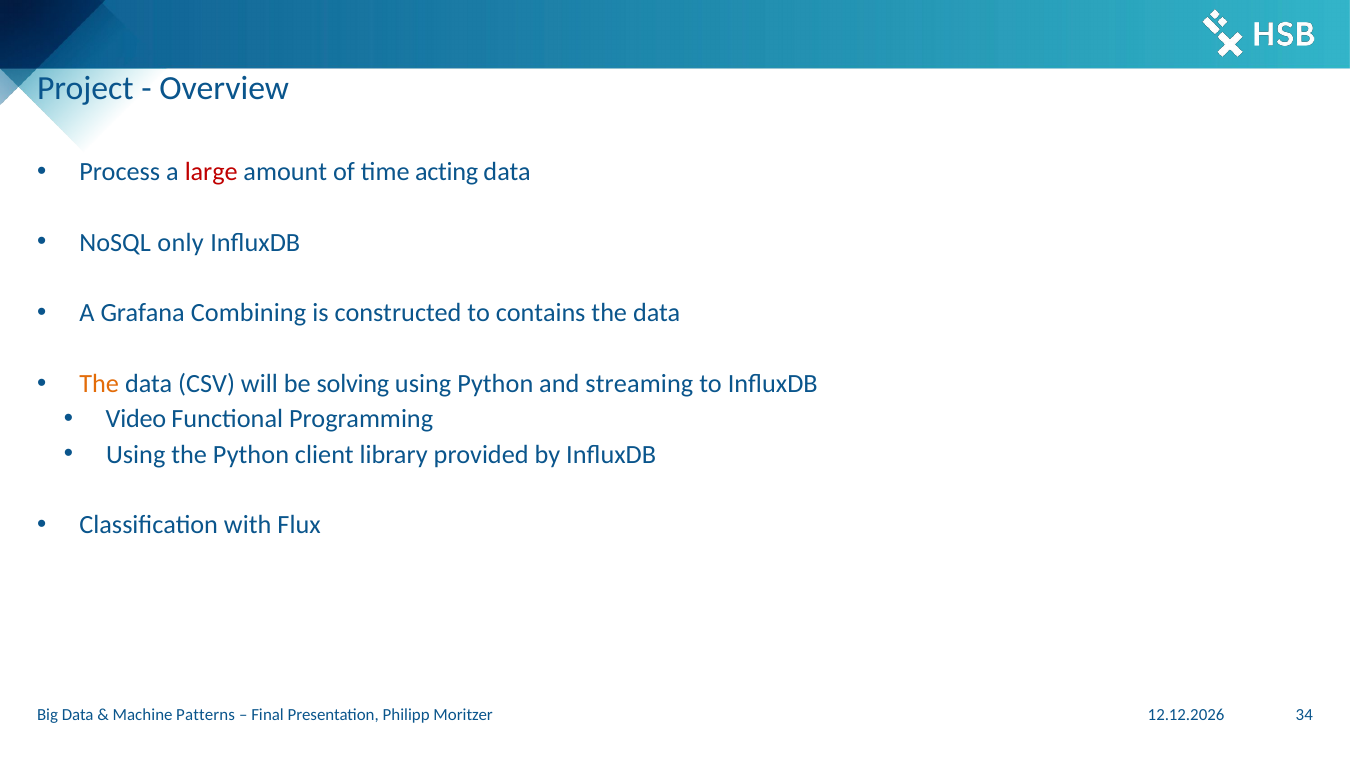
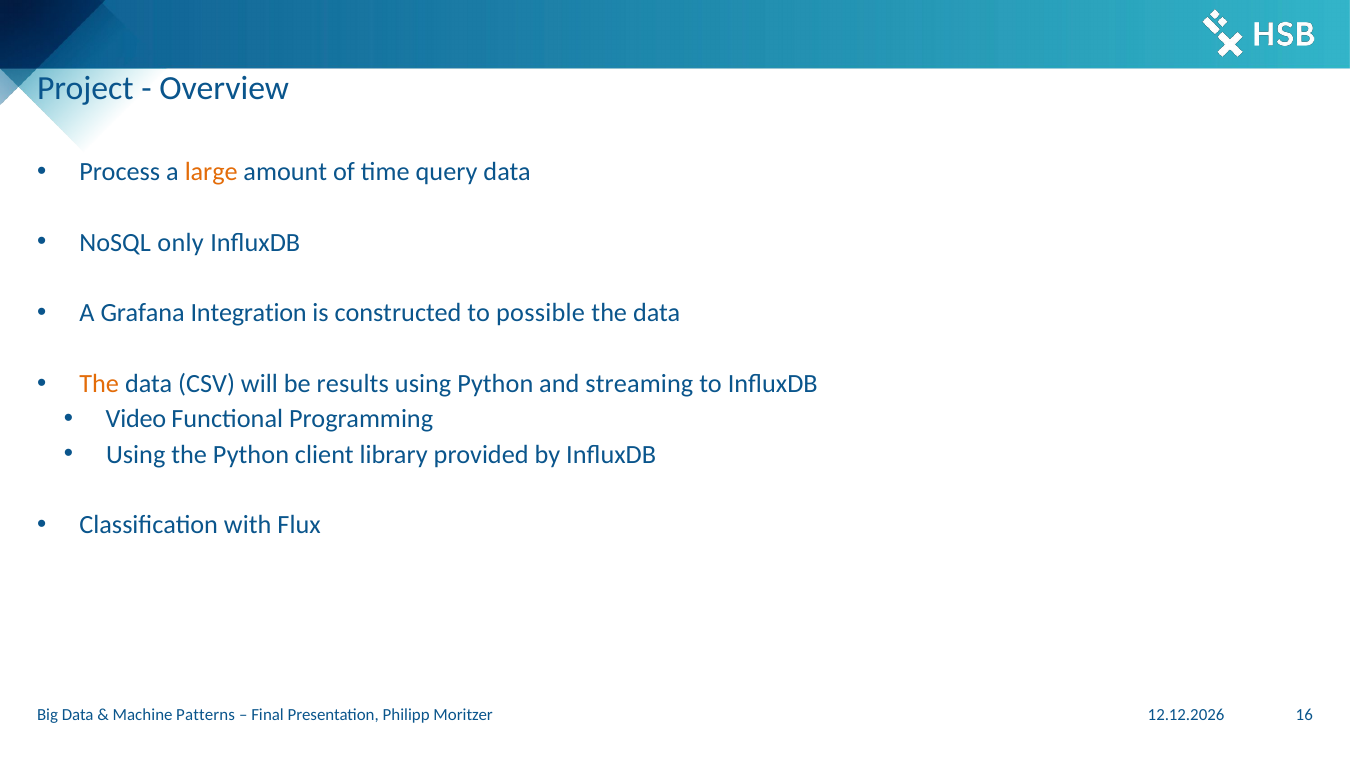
large colour: red -> orange
acting: acting -> query
Combining: Combining -> Integration
contains: contains -> possible
solving: solving -> results
34: 34 -> 16
